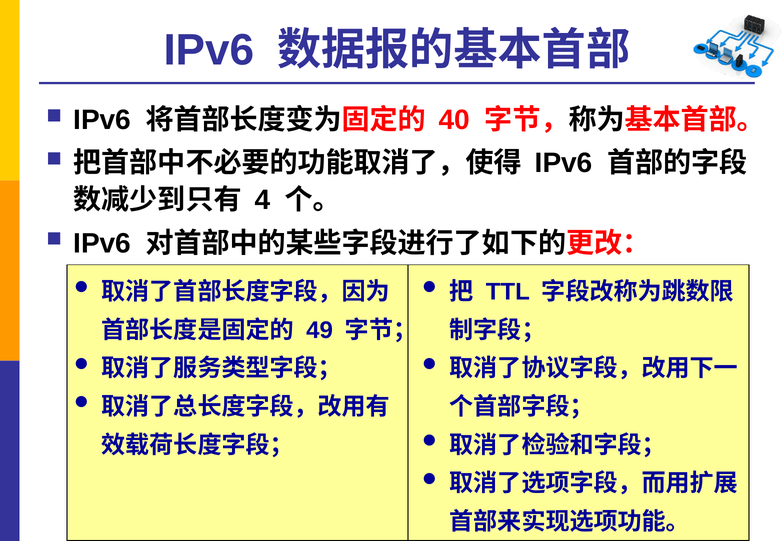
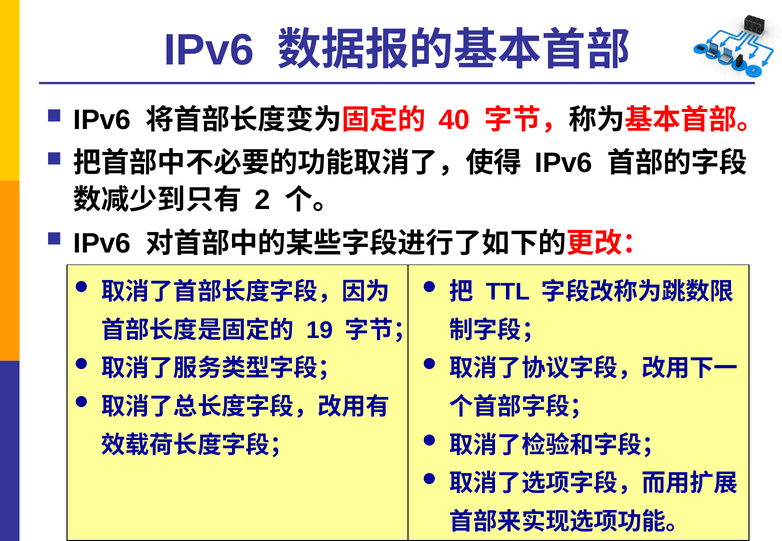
4: 4 -> 2
49: 49 -> 19
